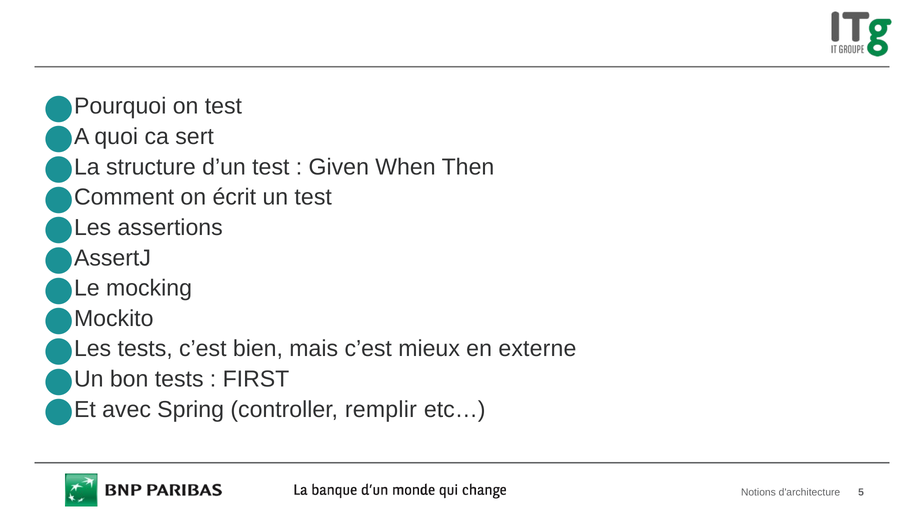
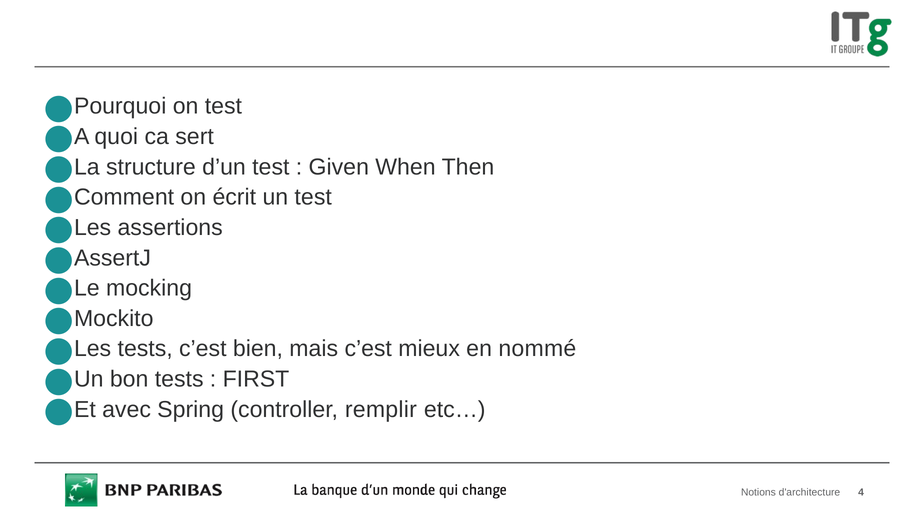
externe: externe -> nommé
5: 5 -> 4
